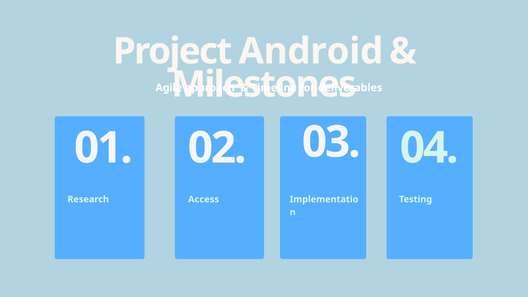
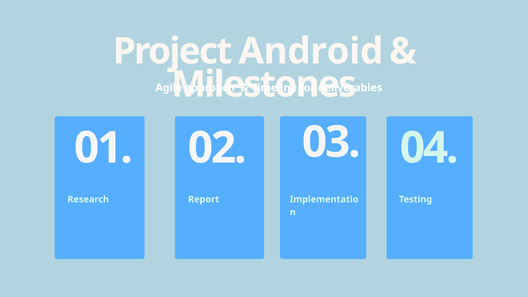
Access: Access -> Report
